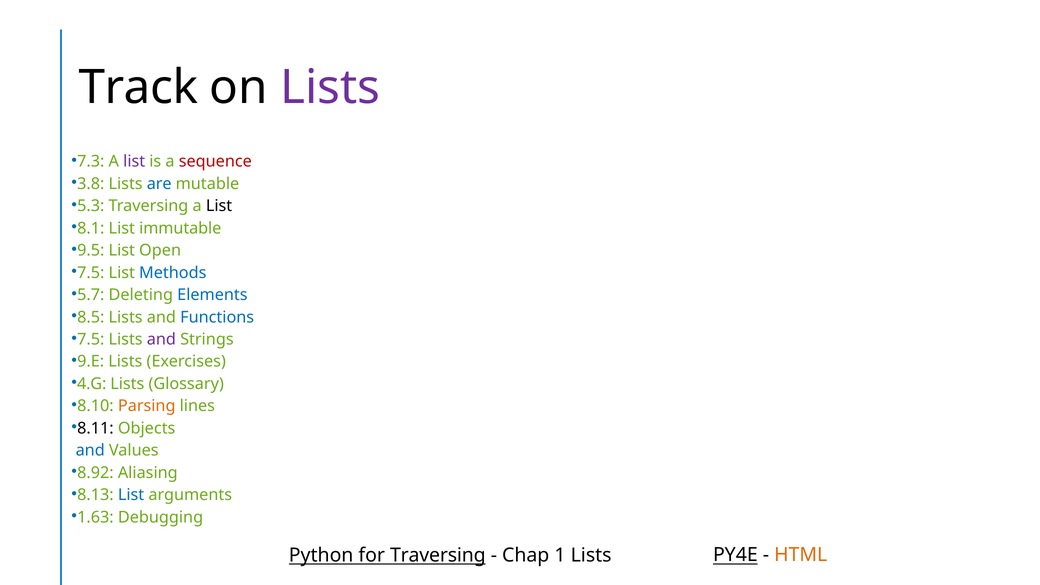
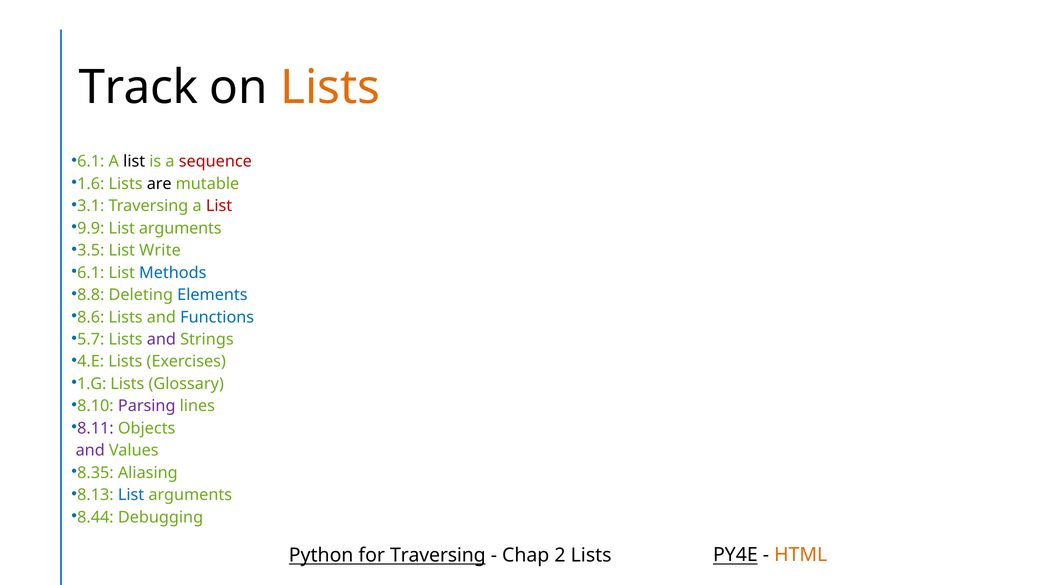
Lists at (330, 87) colour: purple -> orange
7.3 at (91, 162): 7.3 -> 6.1
list at (134, 162) colour: purple -> black
3.8: 3.8 -> 1.6
are colour: blue -> black
5.3: 5.3 -> 3.1
List at (219, 206) colour: black -> red
8.1: 8.1 -> 9.9
immutable at (180, 228): immutable -> arguments
9.5: 9.5 -> 3.5
Open: Open -> Write
7.5 at (91, 273): 7.5 -> 6.1
5.7: 5.7 -> 8.8
8.5: 8.5 -> 8.6
7.5 at (91, 339): 7.5 -> 5.7
9.E: 9.E -> 4.E
4.G: 4.G -> 1.G
Parsing colour: orange -> purple
8.11 colour: black -> purple
and at (90, 451) colour: blue -> purple
8.92: 8.92 -> 8.35
1.63: 1.63 -> 8.44
1: 1 -> 2
